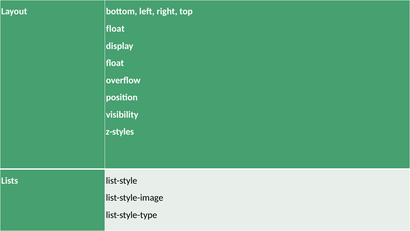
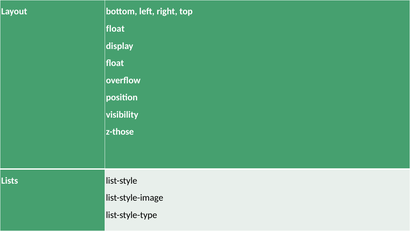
z-styles: z-styles -> z-those
